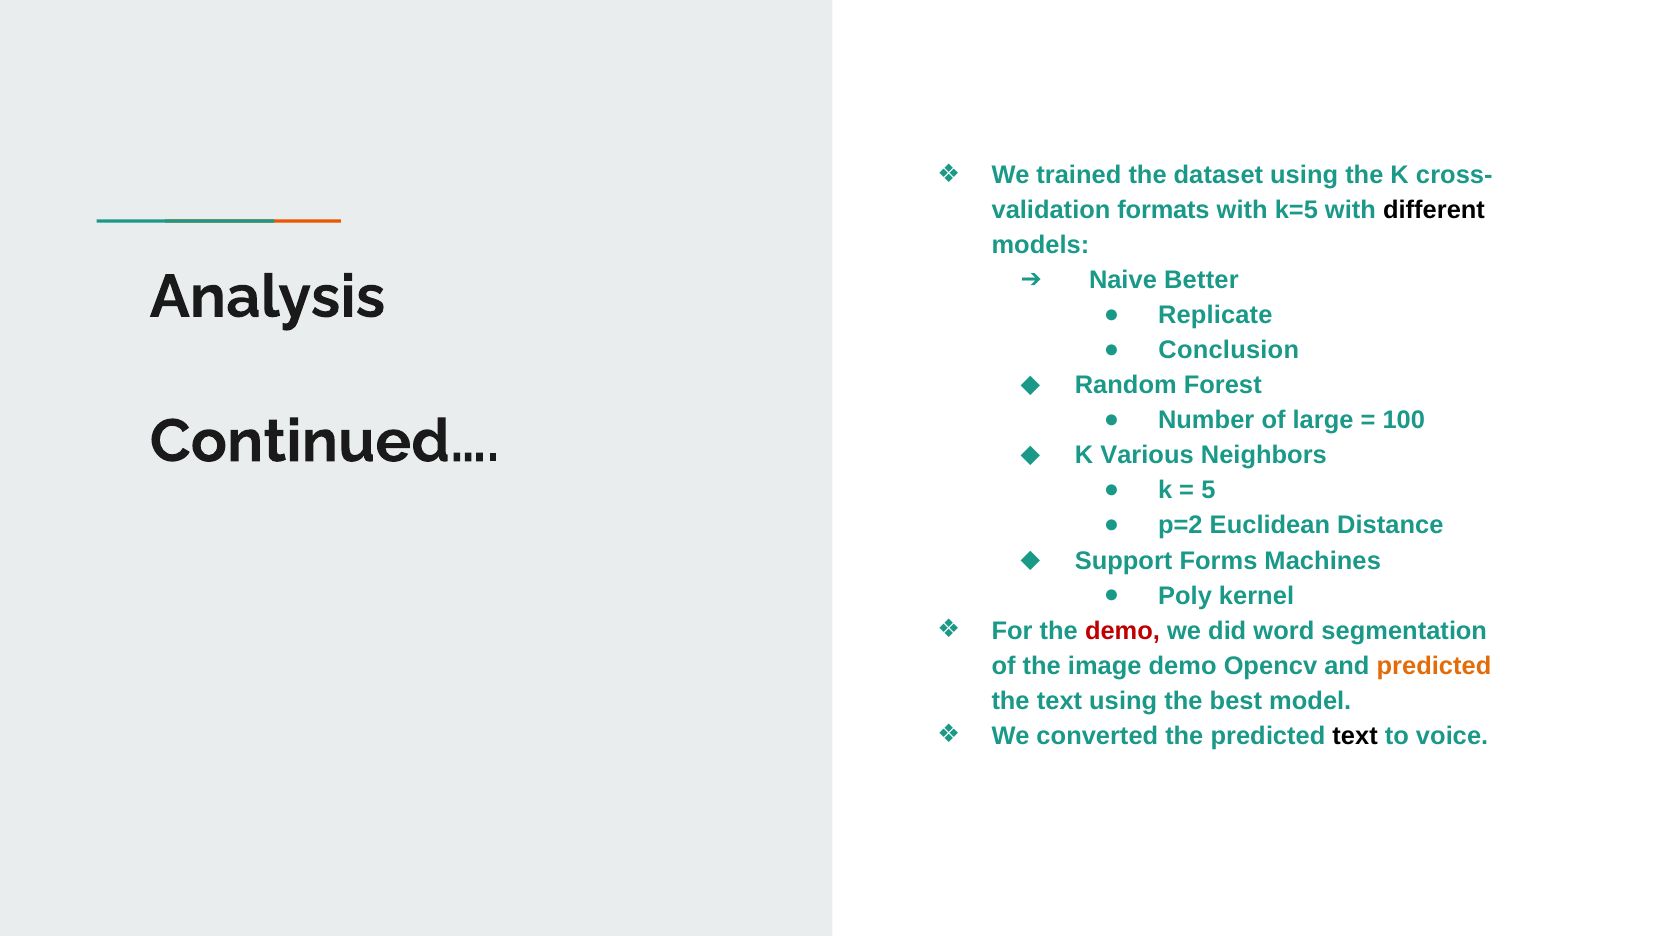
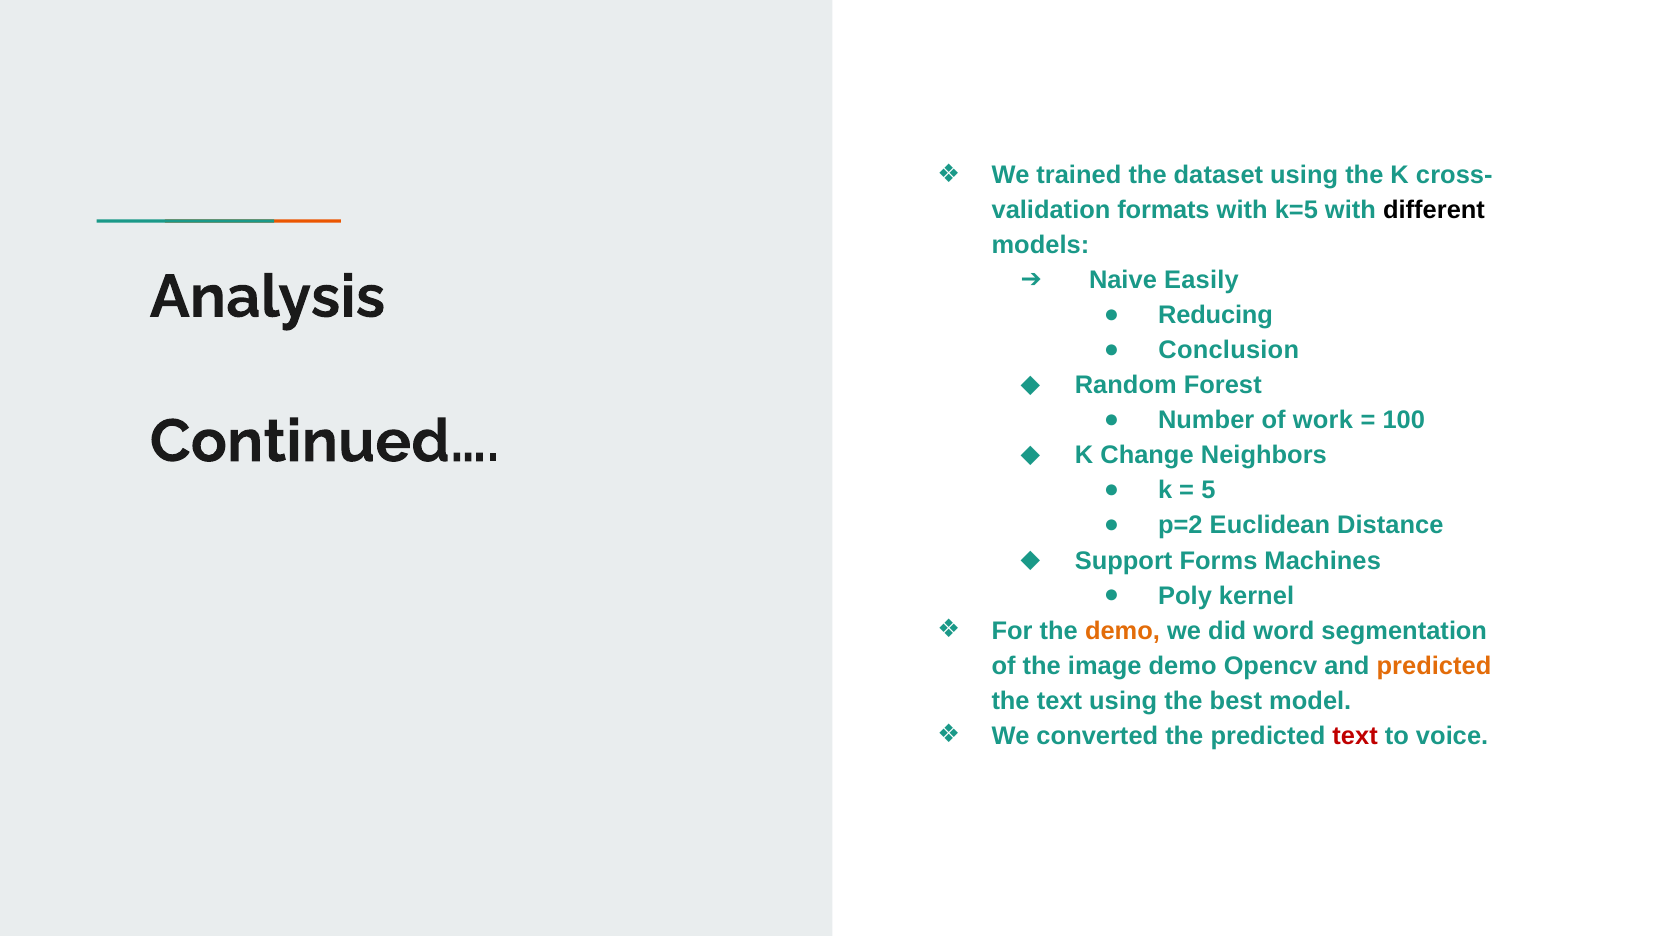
Better: Better -> Easily
Replicate: Replicate -> Reducing
large: large -> work
Various: Various -> Change
demo at (1122, 631) colour: red -> orange
text at (1355, 736) colour: black -> red
